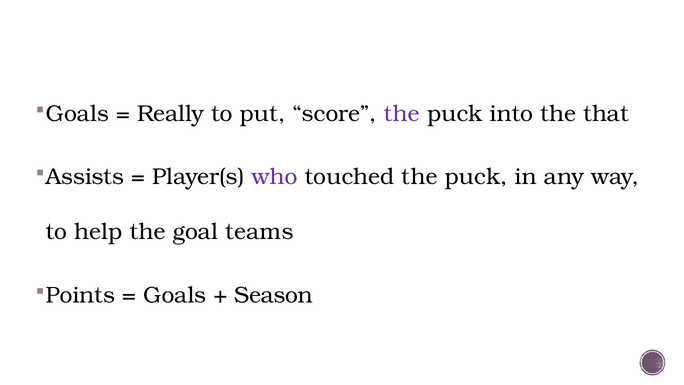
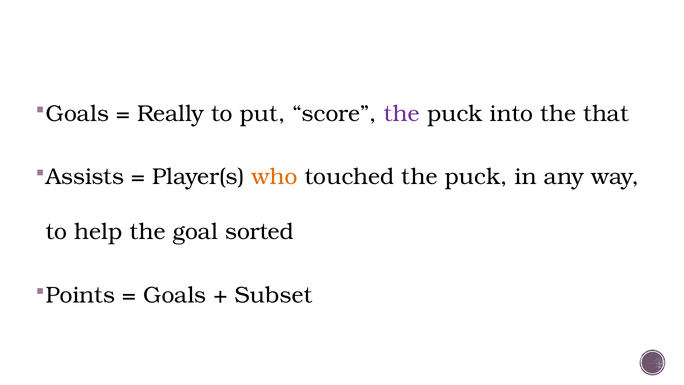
who colour: purple -> orange
teams: teams -> sorted
Season: Season -> Subset
